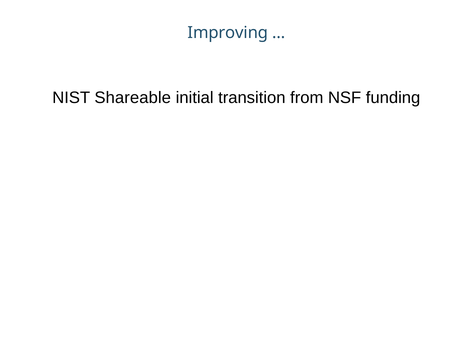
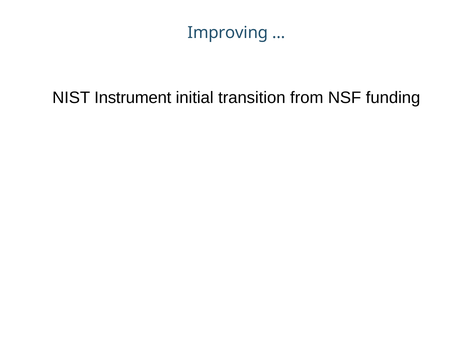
Shareable: Shareable -> Instrument
